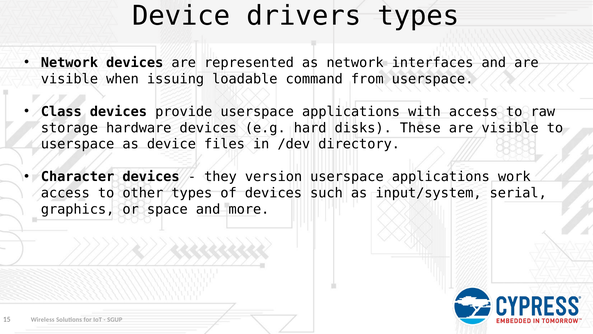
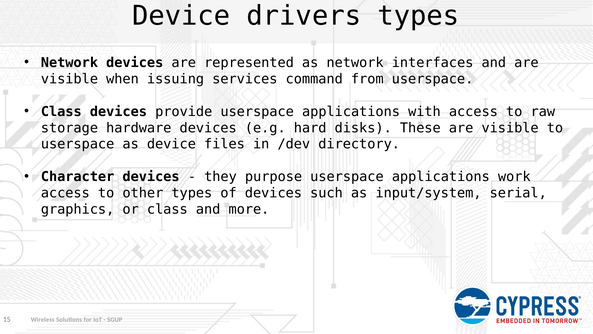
loadable: loadable -> services
version: version -> purpose
or space: space -> class
